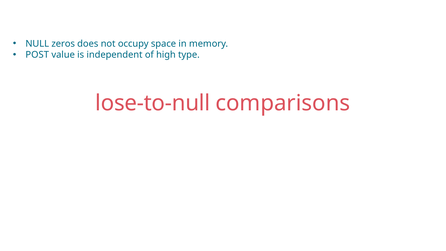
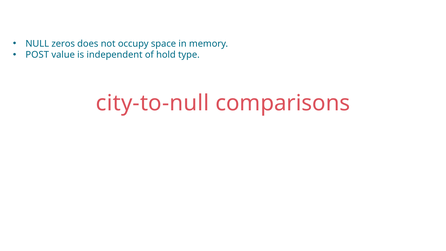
high: high -> hold
lose-to-null: lose-to-null -> city-to-null
